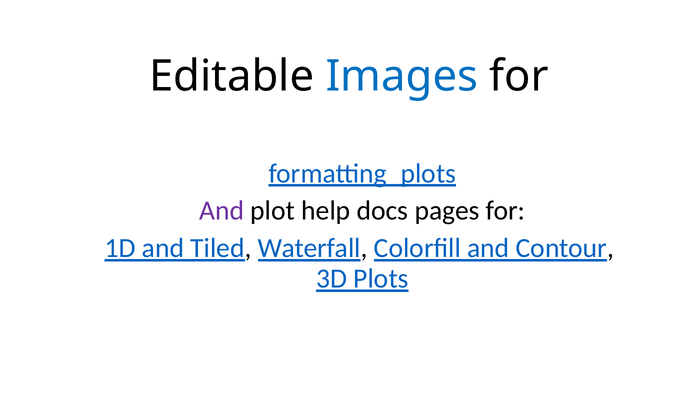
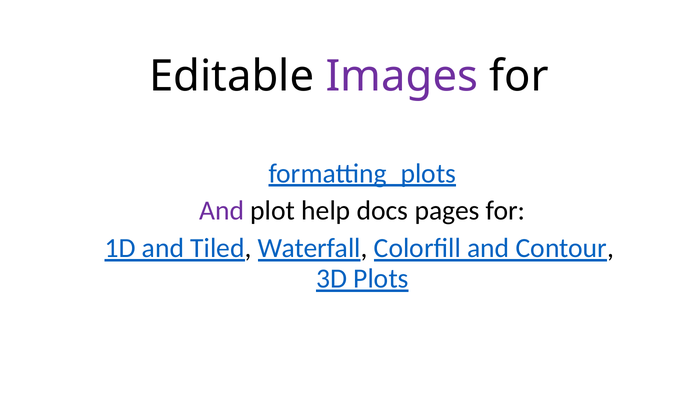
Images colour: blue -> purple
